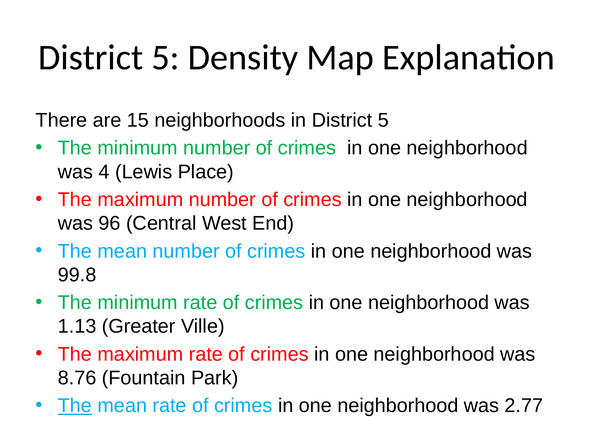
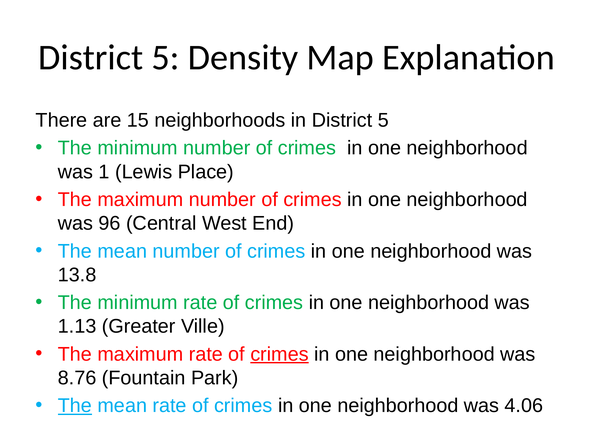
4: 4 -> 1
99.8: 99.8 -> 13.8
crimes at (279, 354) underline: none -> present
2.77: 2.77 -> 4.06
